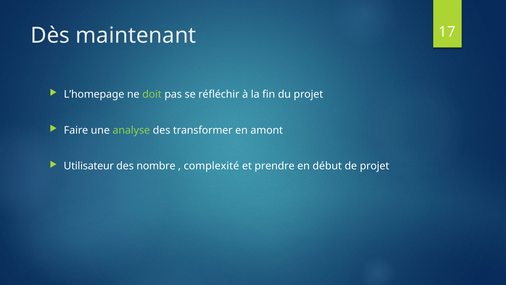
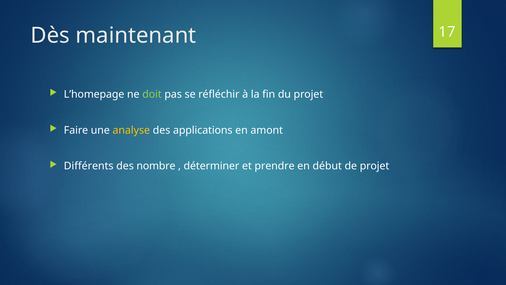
analyse colour: light green -> yellow
transformer: transformer -> applications
Utilisateur: Utilisateur -> Différents
complexité: complexité -> déterminer
